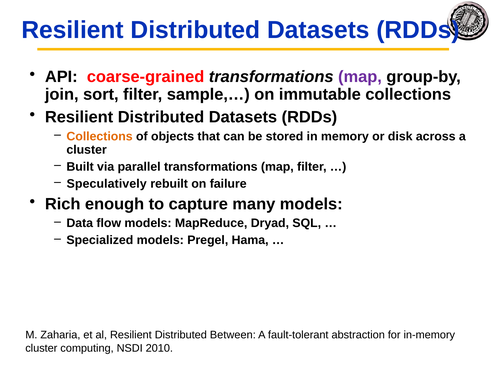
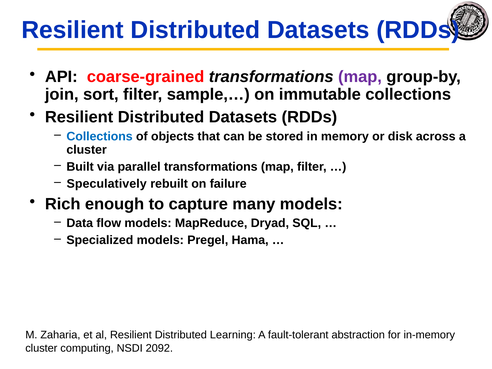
Collections at (100, 136) colour: orange -> blue
Between: Between -> Learning
2010: 2010 -> 2092
